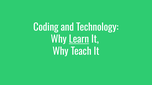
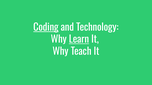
Coding underline: none -> present
